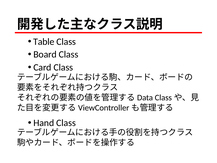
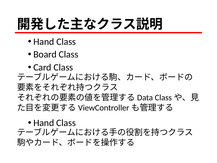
Table at (44, 42): Table -> Hand
